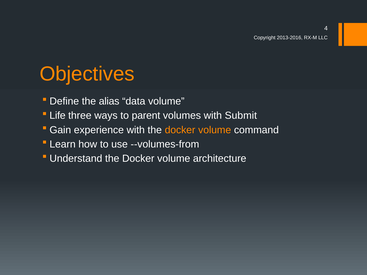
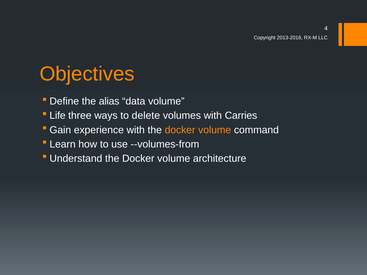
parent: parent -> delete
Submit: Submit -> Carries
